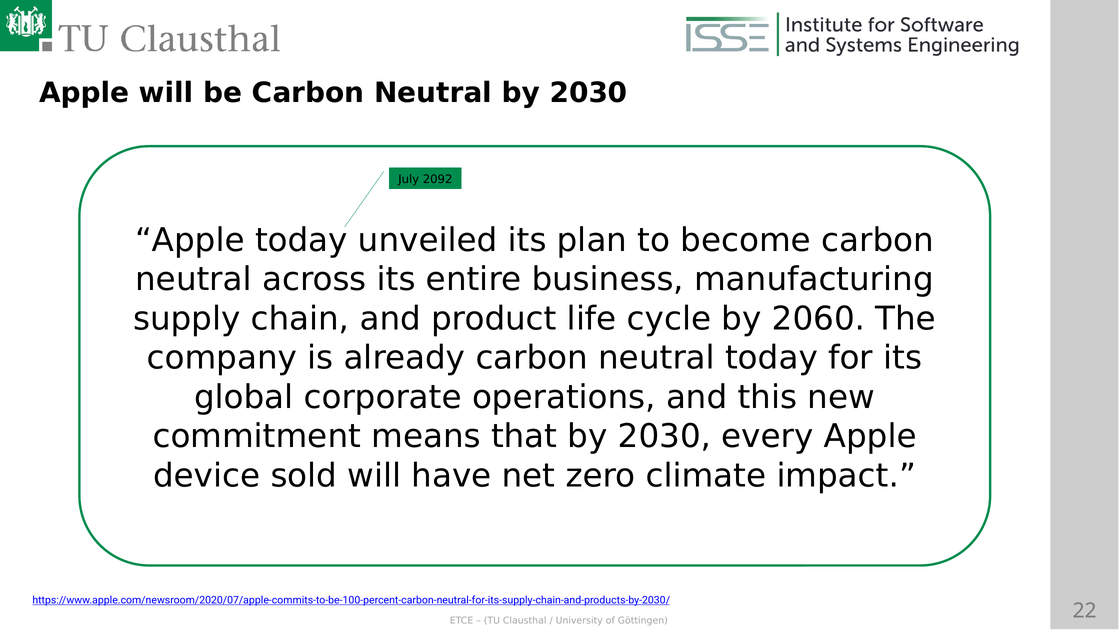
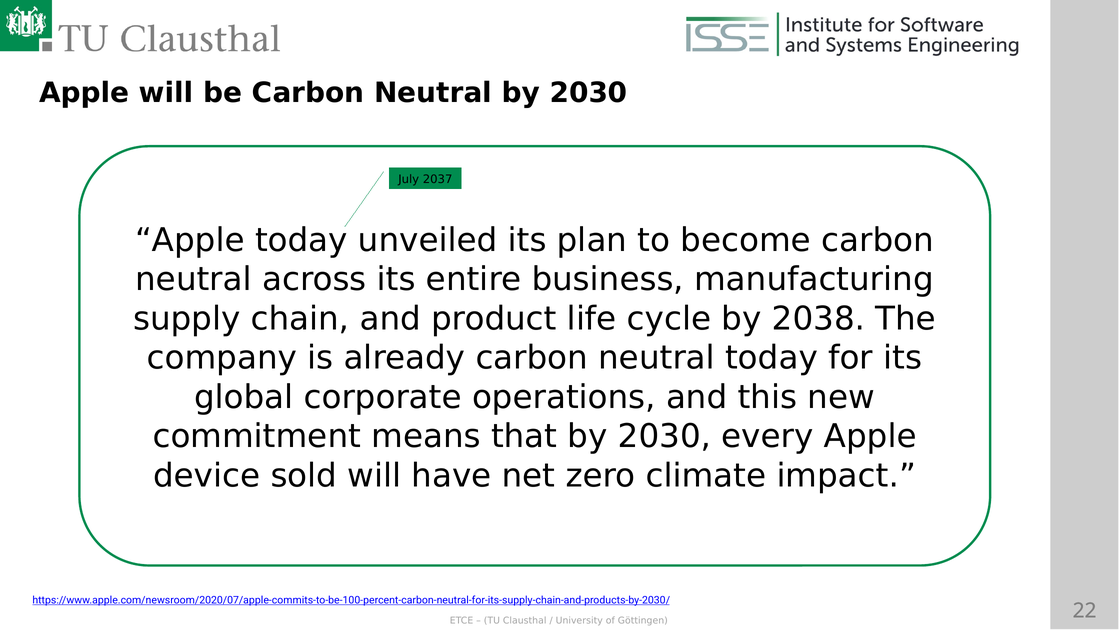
2092: 2092 -> 2037
2060: 2060 -> 2038
